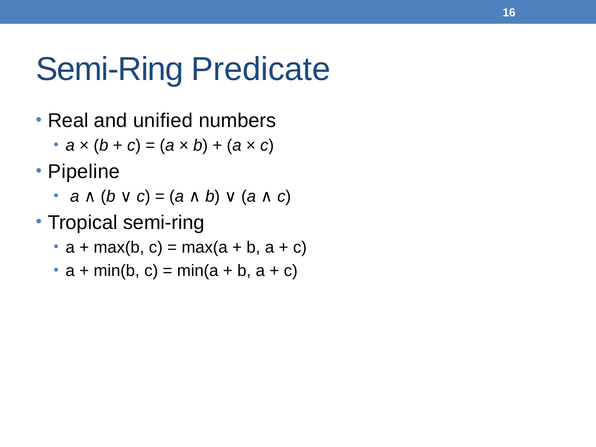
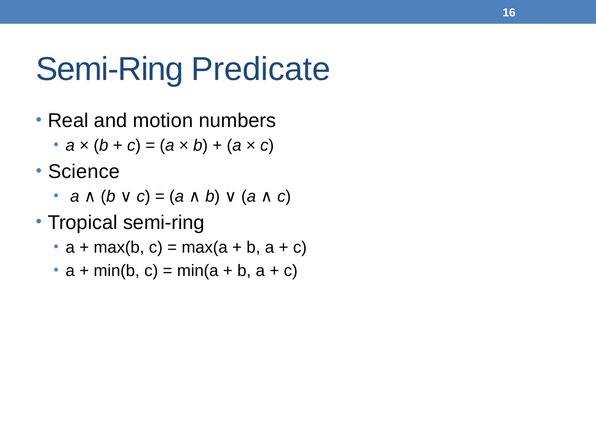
unified: unified -> motion
Pipeline: Pipeline -> Science
